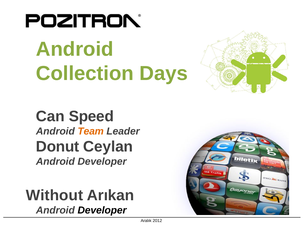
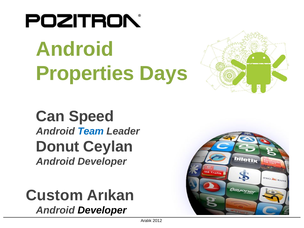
Collection: Collection -> Properties
Team colour: orange -> blue
Without: Without -> Custom
